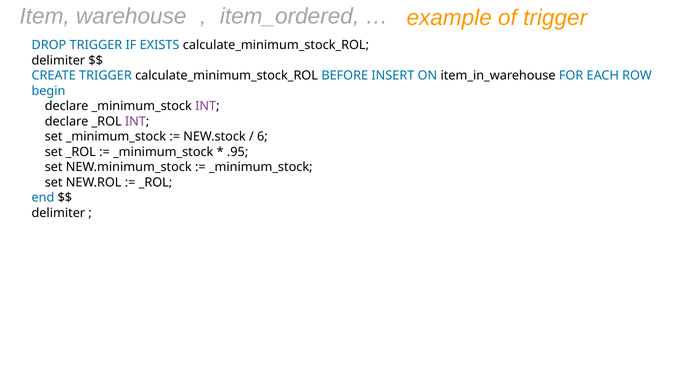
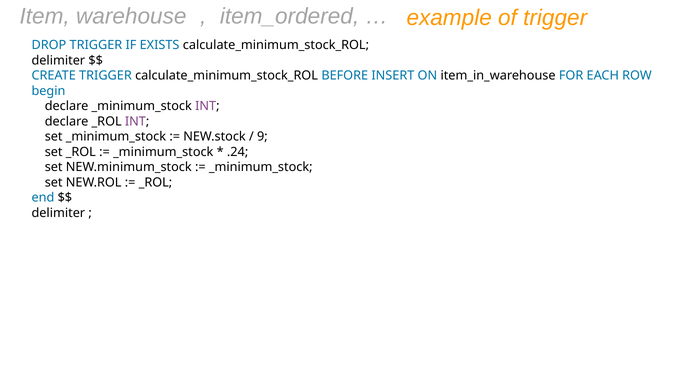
6: 6 -> 9
.95: .95 -> .24
